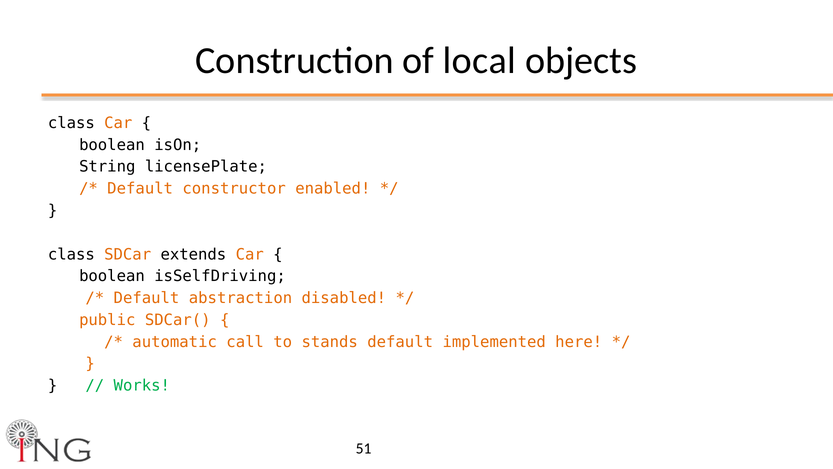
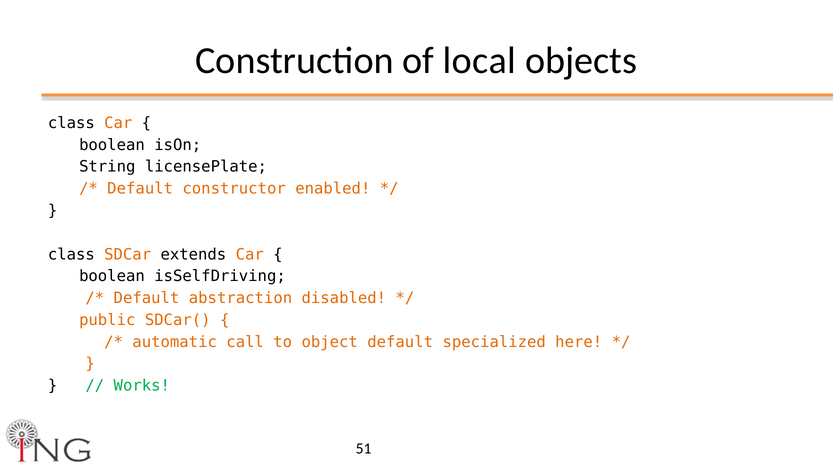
stands: stands -> object
implemented: implemented -> specialized
